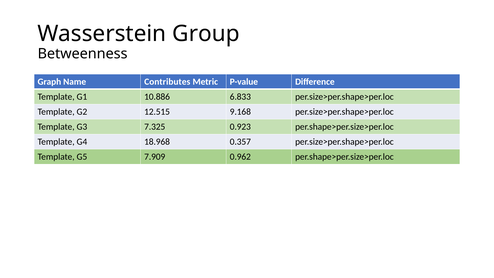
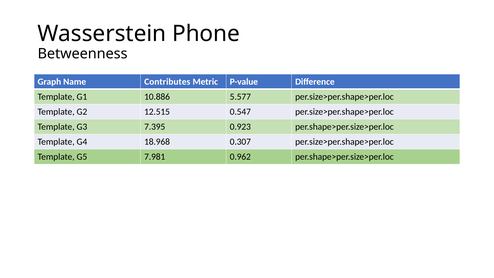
Group: Group -> Phone
6.833: 6.833 -> 5.577
9.168: 9.168 -> 0.547
7.325: 7.325 -> 7.395
0.357: 0.357 -> 0.307
7.909: 7.909 -> 7.981
